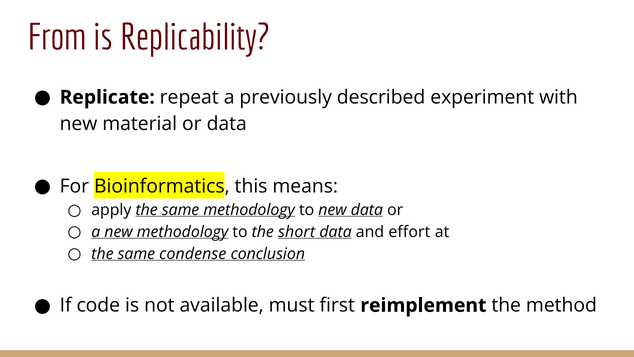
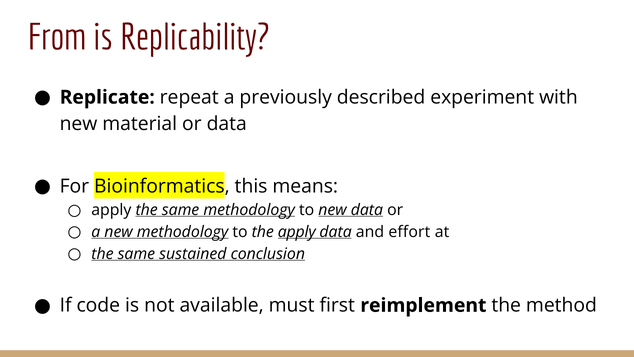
the short: short -> apply
condense: condense -> sustained
